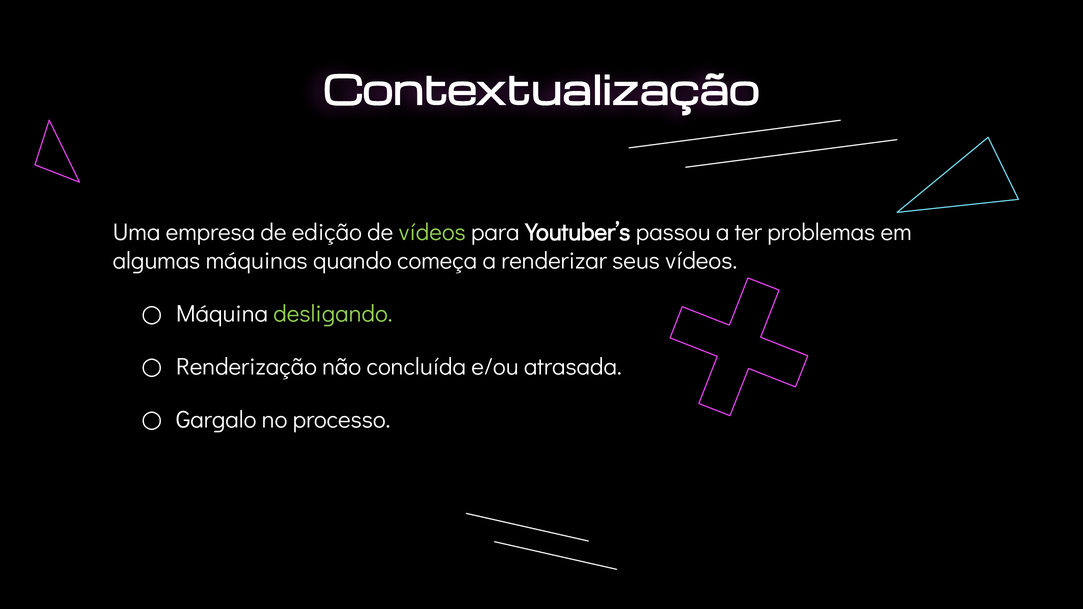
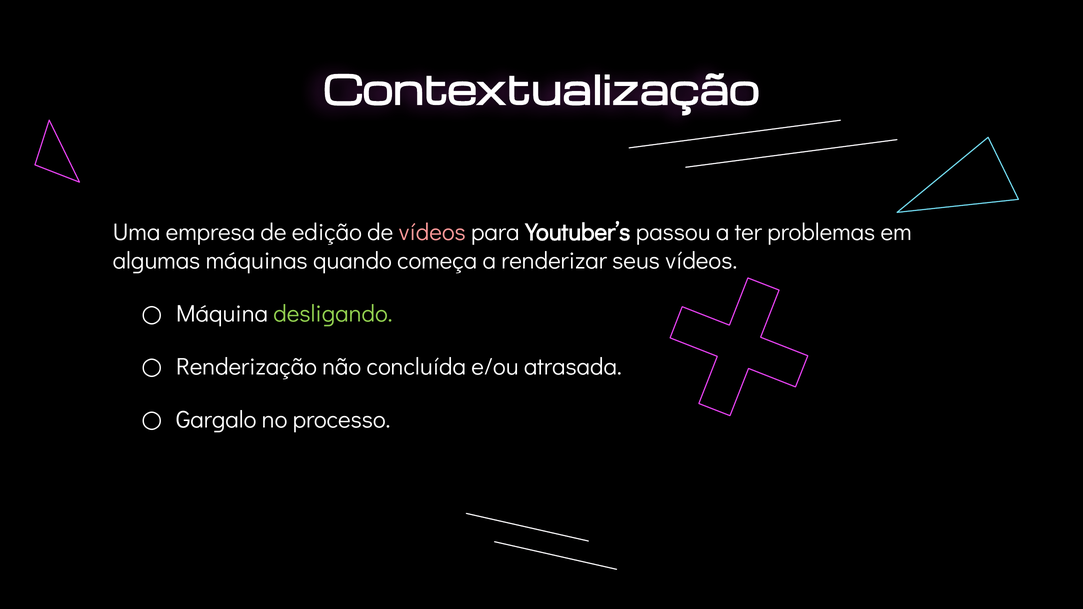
vídeos at (432, 232) colour: light green -> pink
